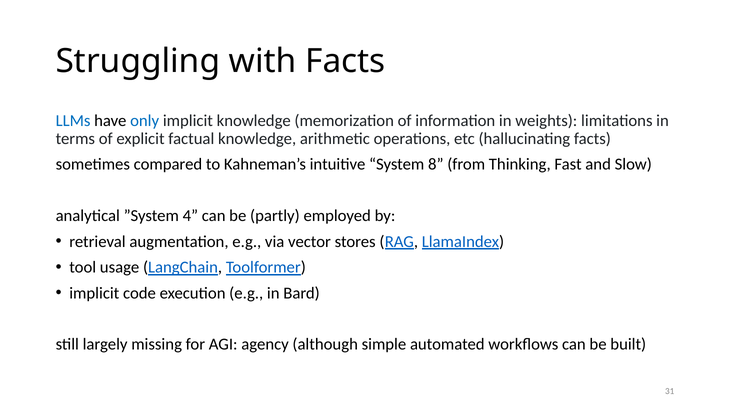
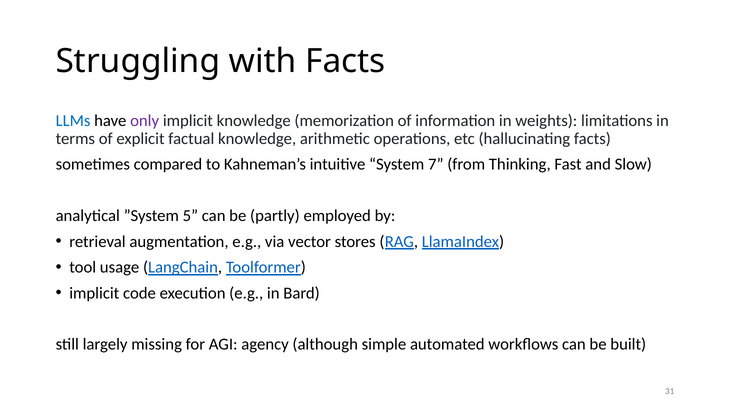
only colour: blue -> purple
8: 8 -> 7
4: 4 -> 5
